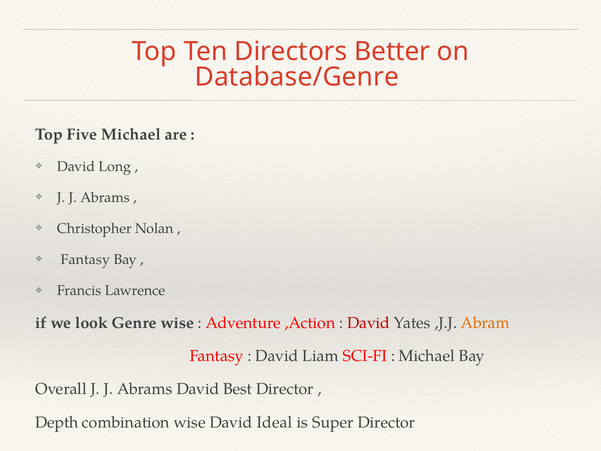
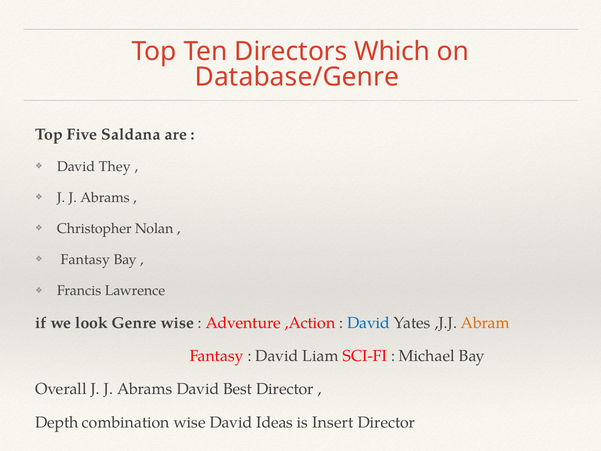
Better: Better -> Which
Five Michael: Michael -> Saldana
Long: Long -> They
David at (369, 323) colour: red -> blue
Ideal: Ideal -> Ideas
Super: Super -> Insert
